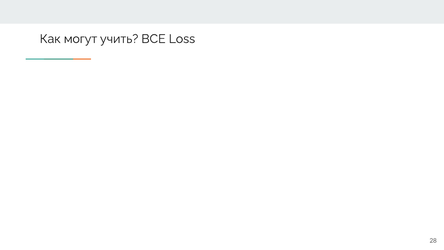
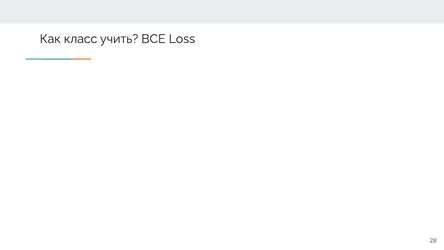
могут: могут -> класс
